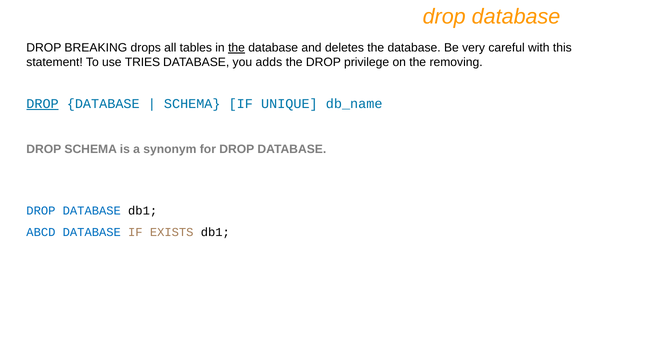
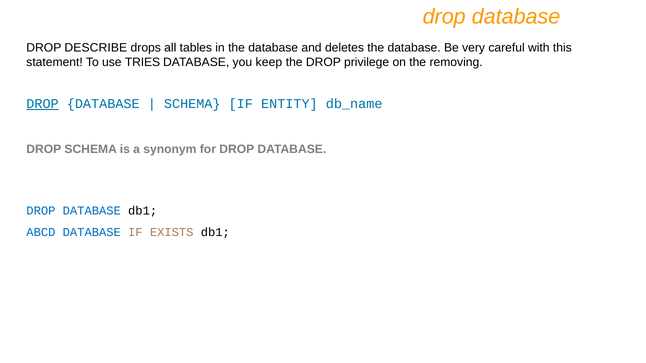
BREAKING: BREAKING -> DESCRIBE
the at (237, 48) underline: present -> none
adds: adds -> keep
UNIQUE: UNIQUE -> ENTITY
